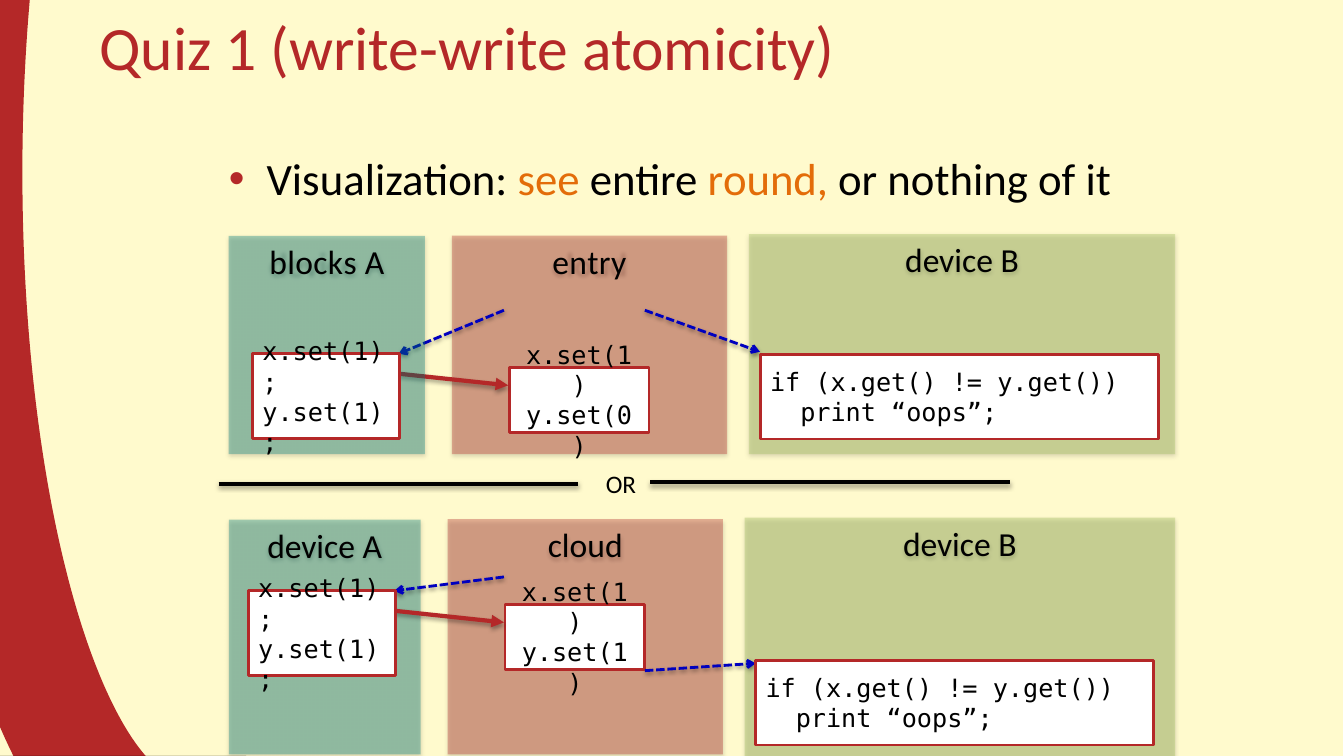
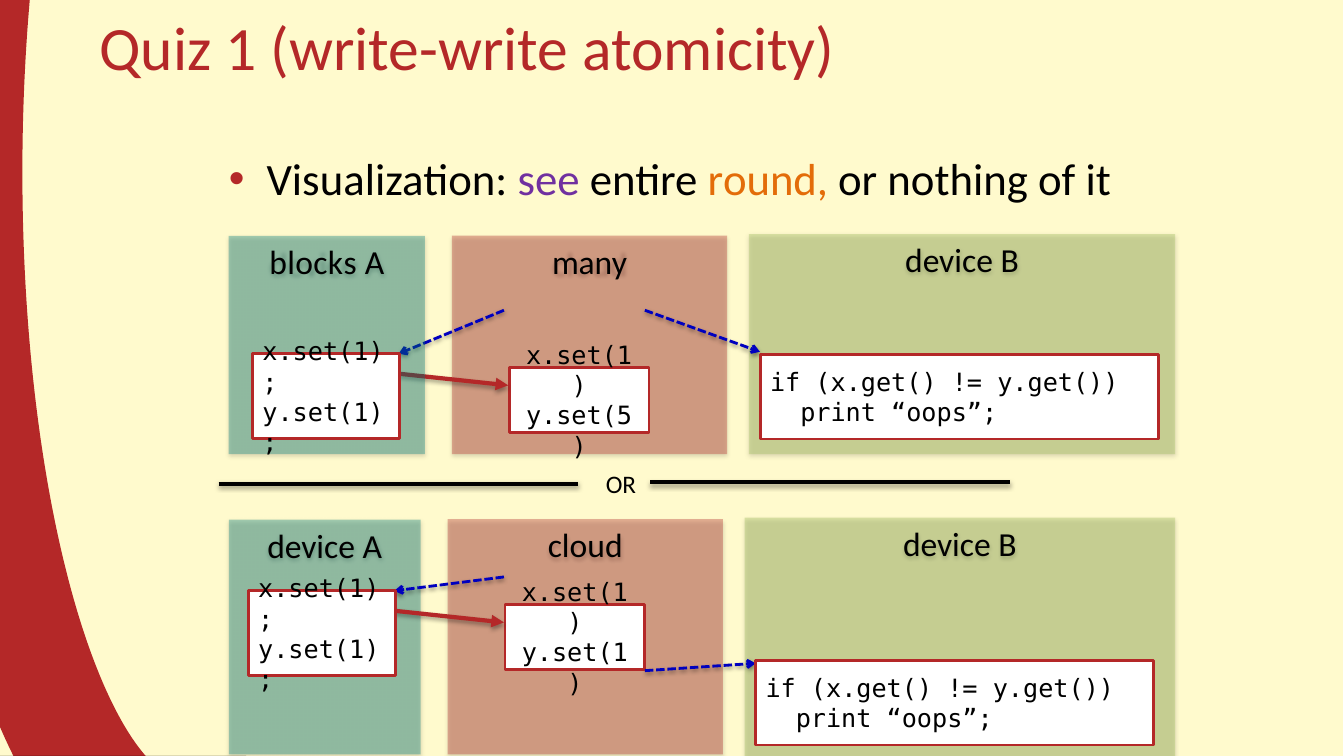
see colour: orange -> purple
entry: entry -> many
y.set(0: y.set(0 -> y.set(5
